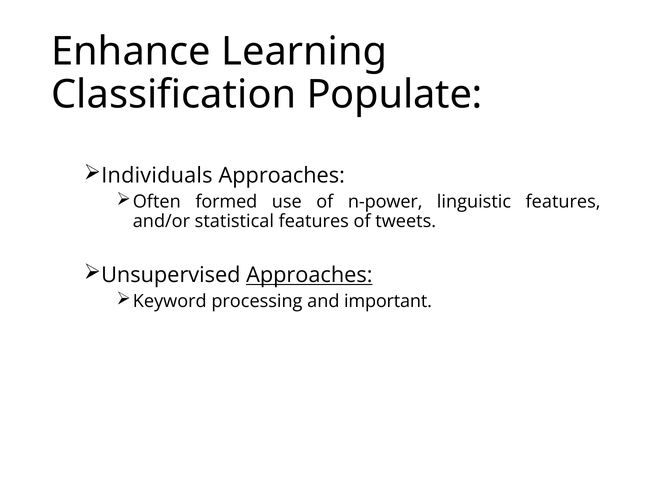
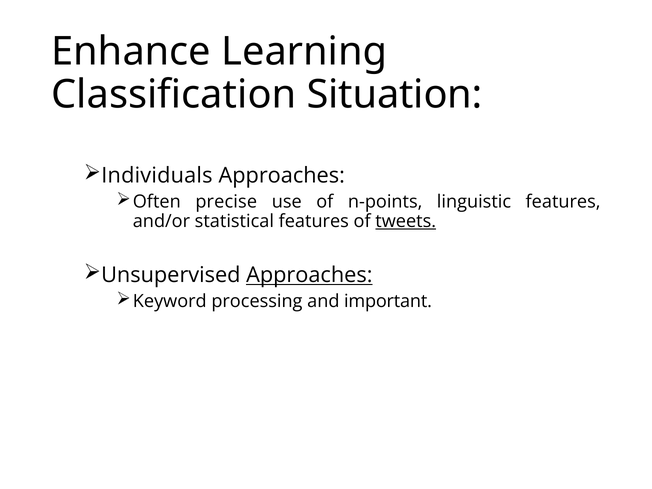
Populate: Populate -> Situation
formed: formed -> precise
n-power: n-power -> n-points
tweets underline: none -> present
